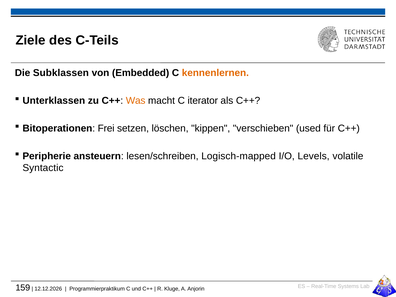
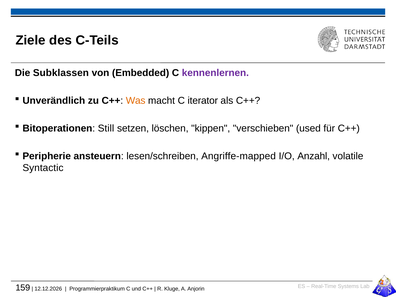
kennenlernen colour: orange -> purple
Unterklassen: Unterklassen -> Unverändlich
Frei: Frei -> Still
Logisch-mapped: Logisch-mapped -> Angriffe-mapped
Levels: Levels -> Anzahl
